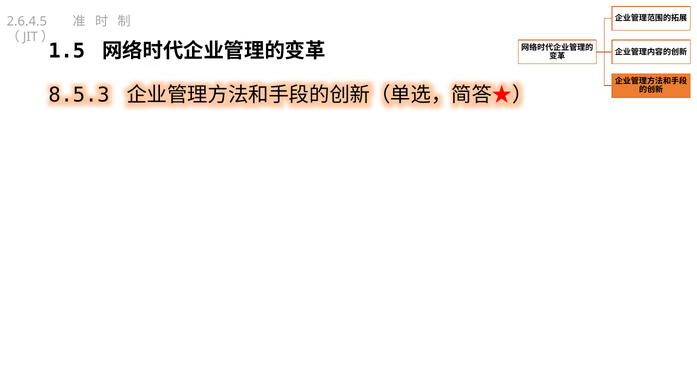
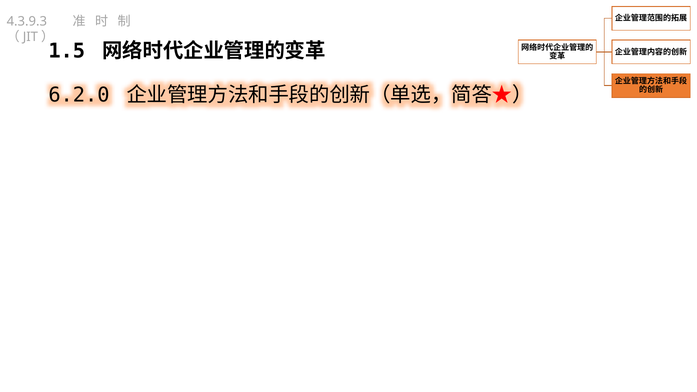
2.6.4.5: 2.6.4.5 -> 4.3.9.3
8.5.3: 8.5.3 -> 6.2.0
